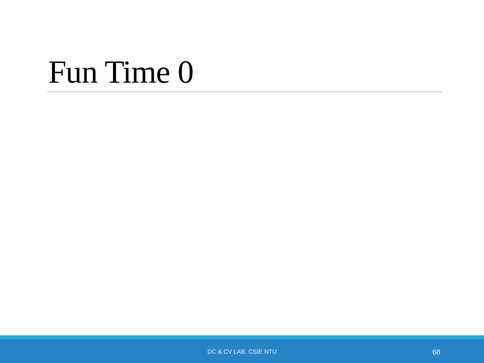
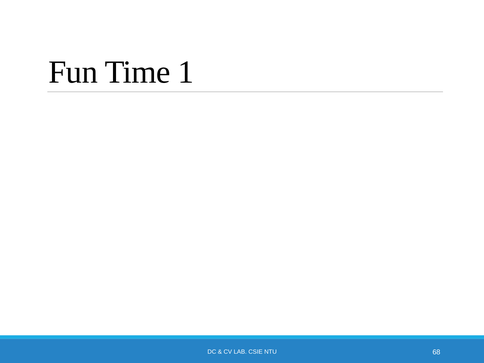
0: 0 -> 1
